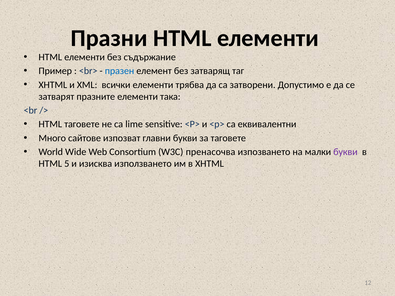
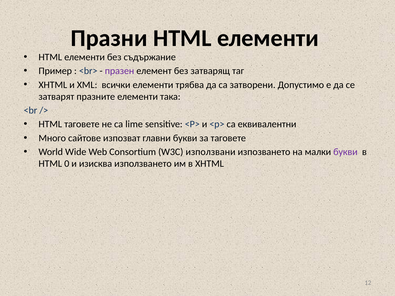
празен colour: blue -> purple
пренасочва: пренасочва -> използвани
5: 5 -> 0
